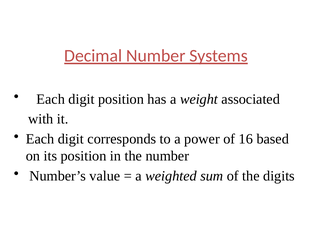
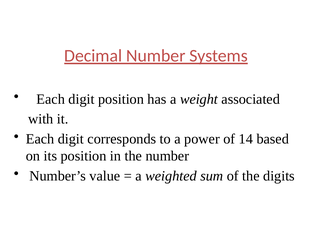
16: 16 -> 14
